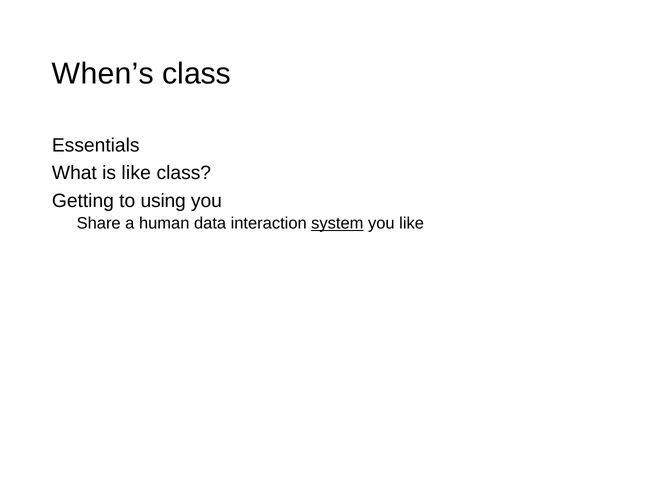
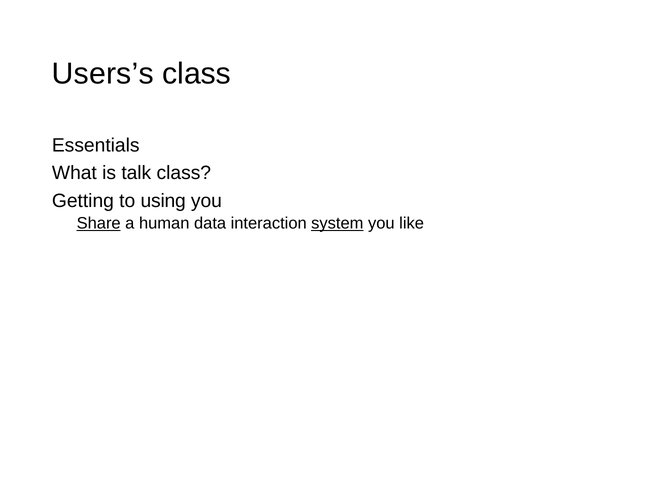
When’s: When’s -> Users’s
is like: like -> talk
Share underline: none -> present
